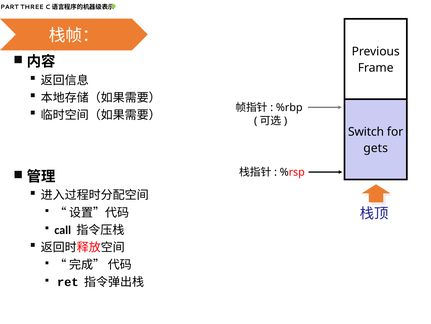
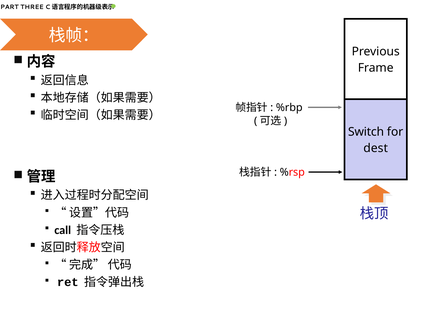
gets: gets -> dest
